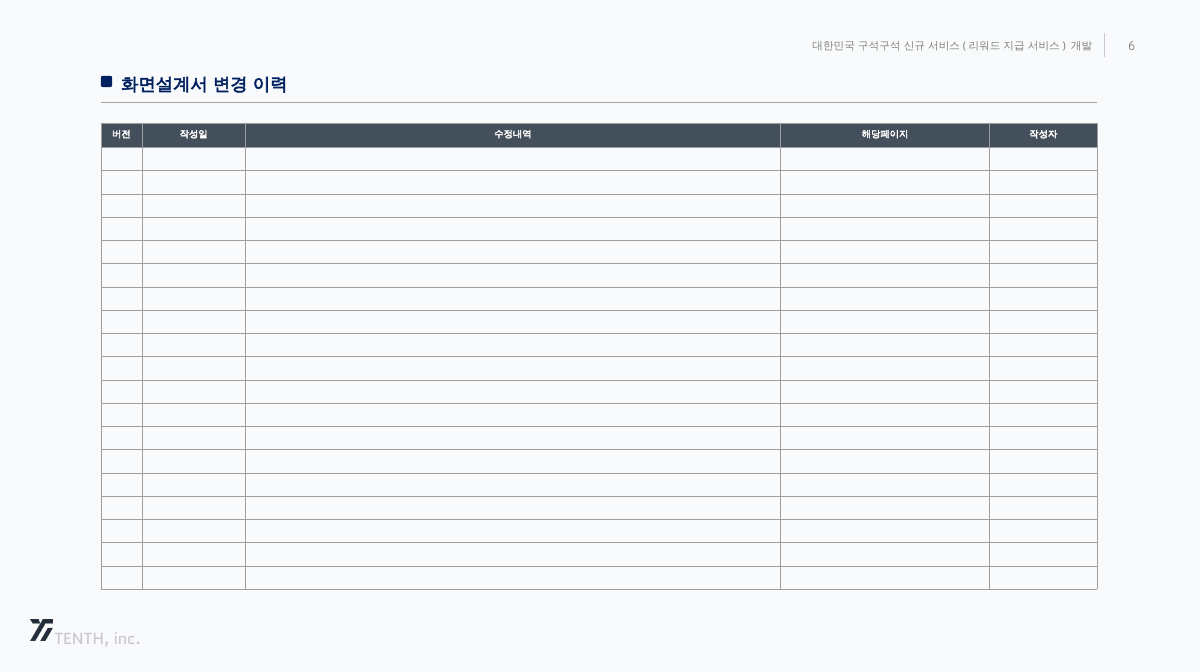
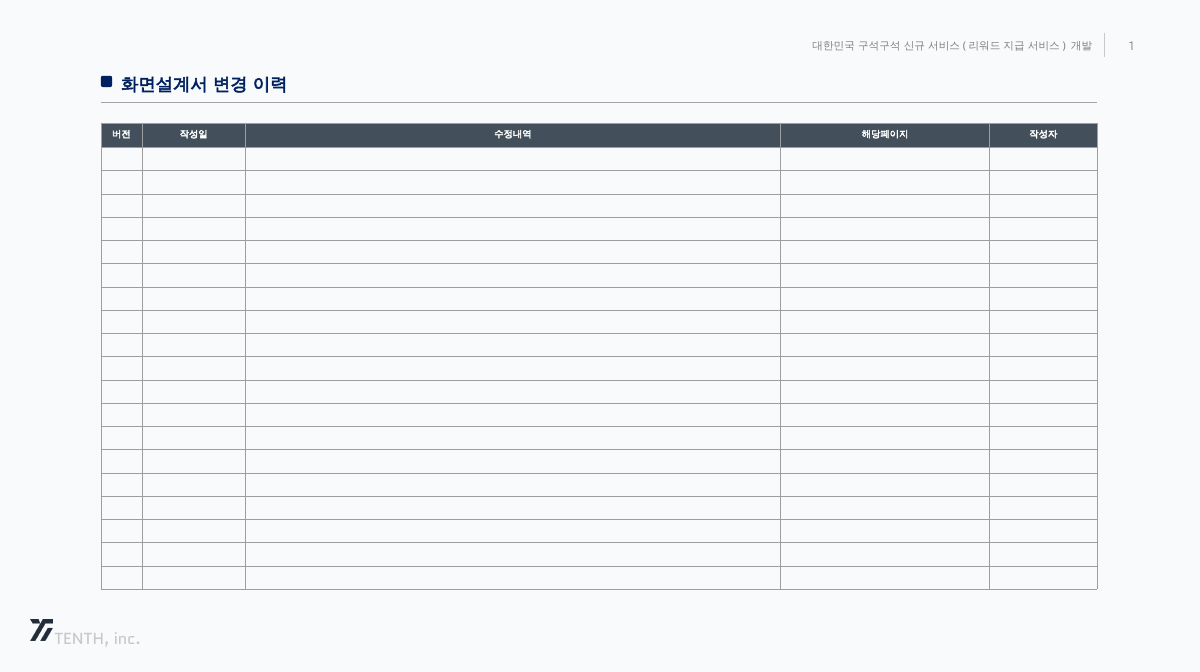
6: 6 -> 1
